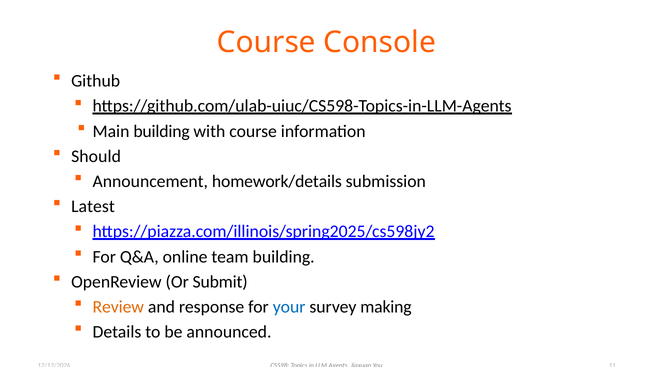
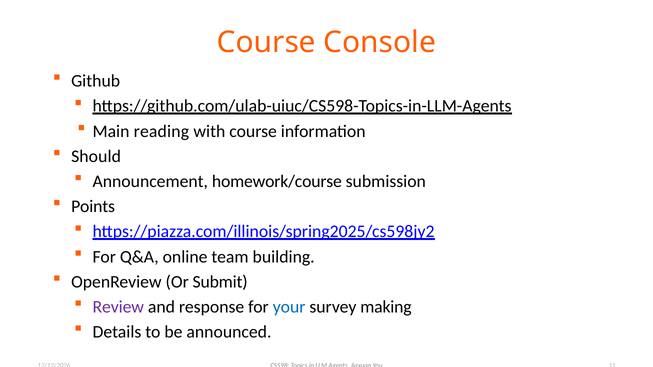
Main building: building -> reading
homework/details: homework/details -> homework/course
Latest: Latest -> Points
Review colour: orange -> purple
